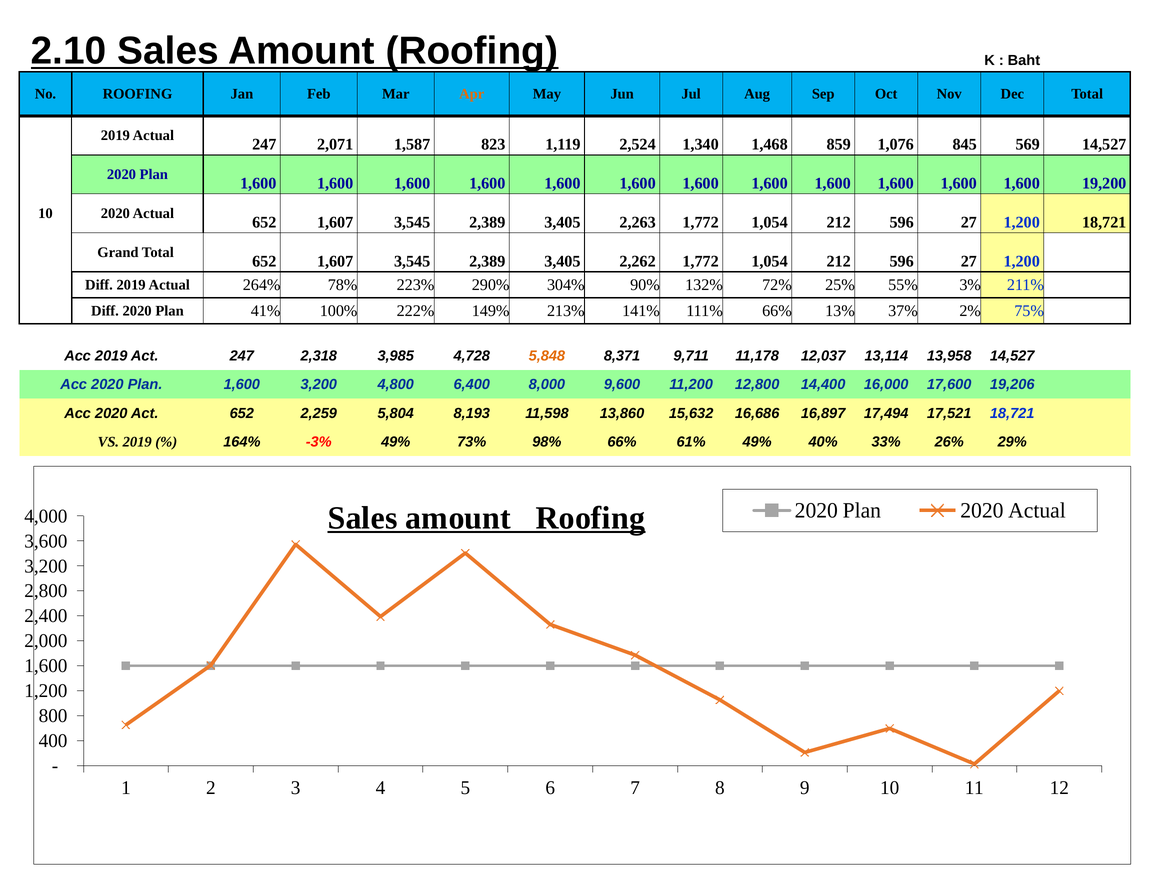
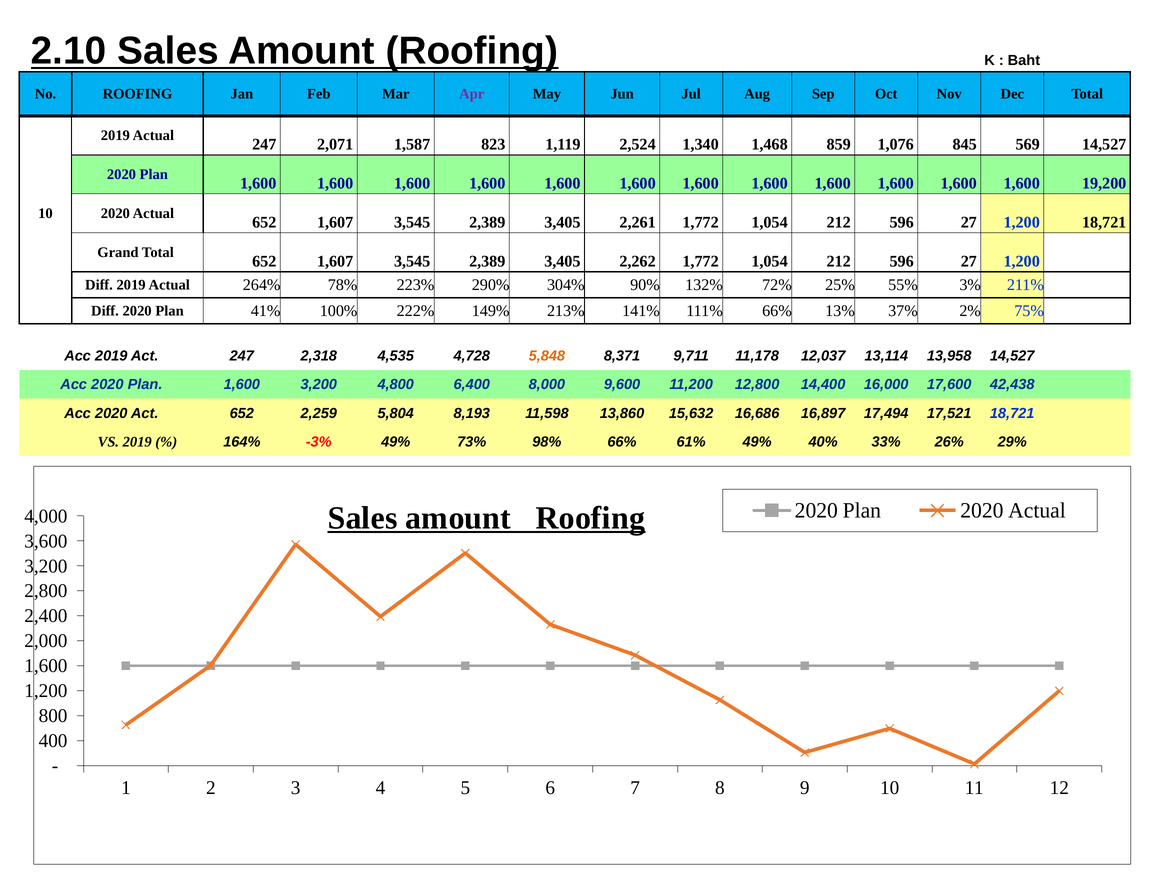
Apr colour: orange -> purple
2,263: 2,263 -> 2,261
3,985: 3,985 -> 4,535
19,206: 19,206 -> 42,438
